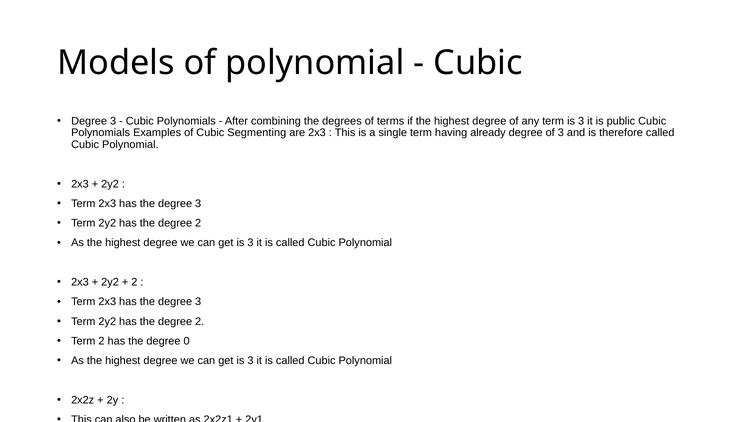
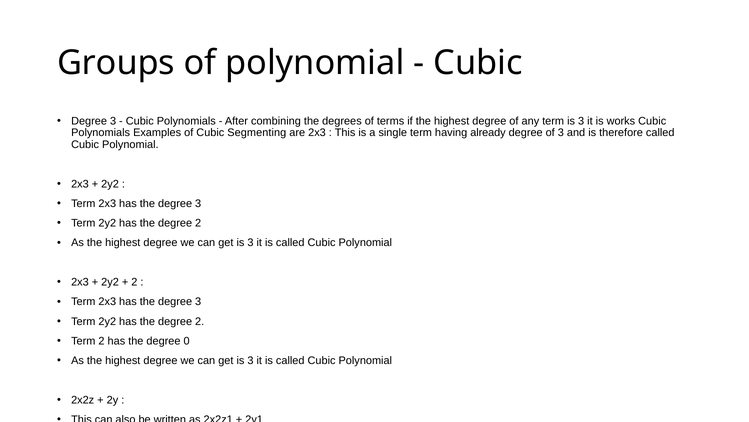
Models: Models -> Groups
public: public -> works
